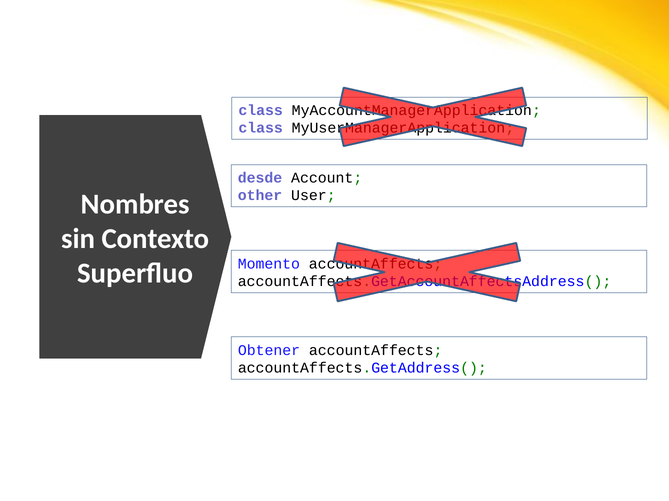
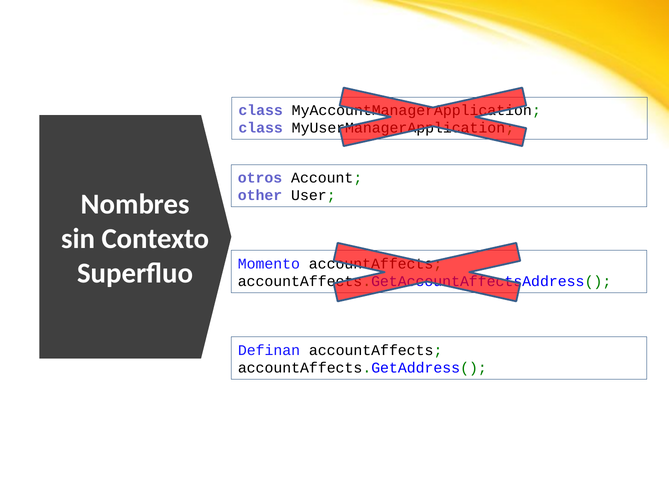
desde: desde -> otros
Obtener: Obtener -> Definan
